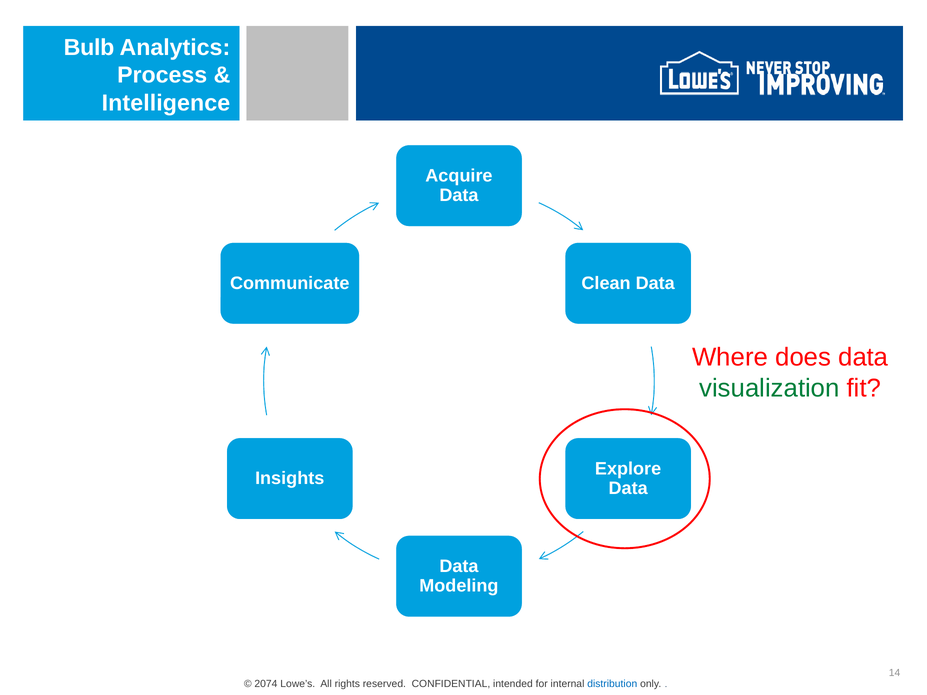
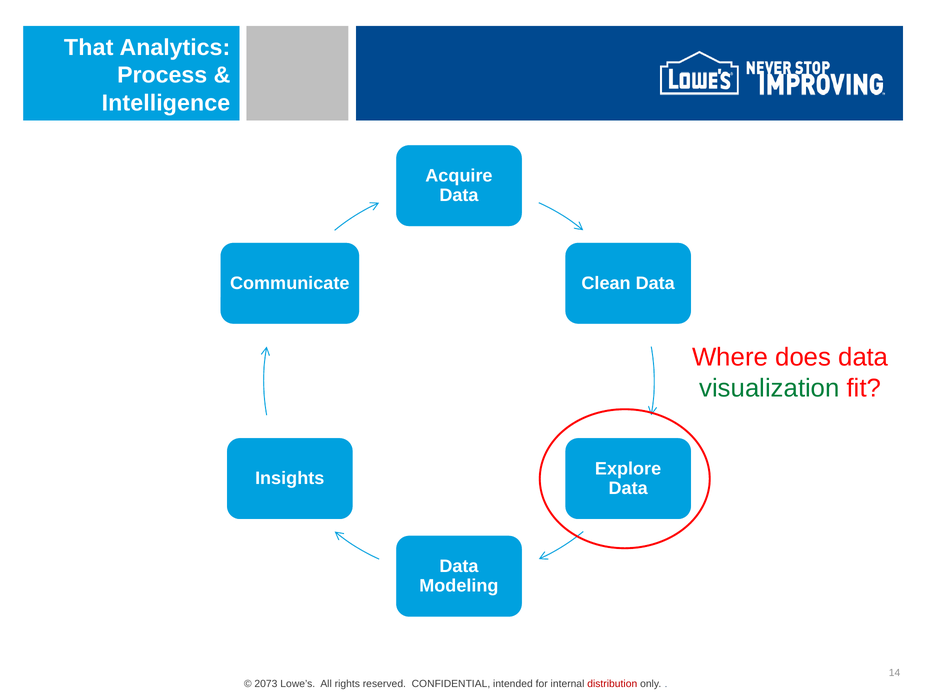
Bulb: Bulb -> That
2074: 2074 -> 2073
distribution colour: blue -> red
